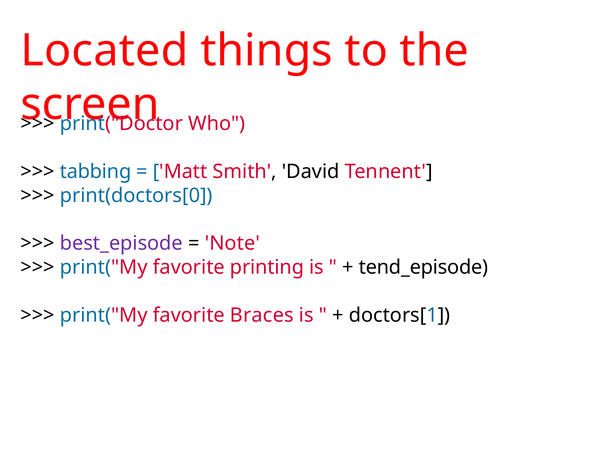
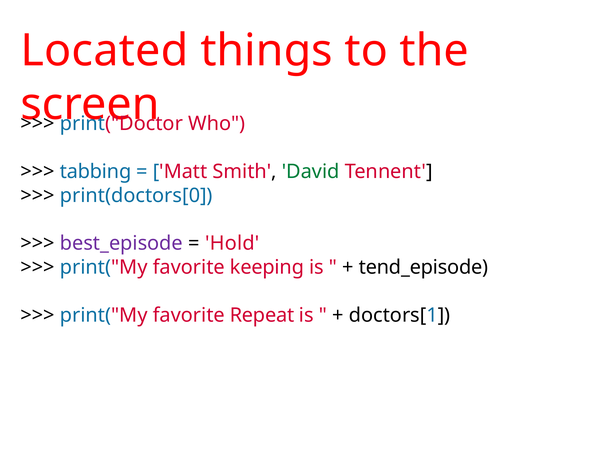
David colour: black -> green
Note: Note -> Hold
printing: printing -> keeping
Braces: Braces -> Repeat
